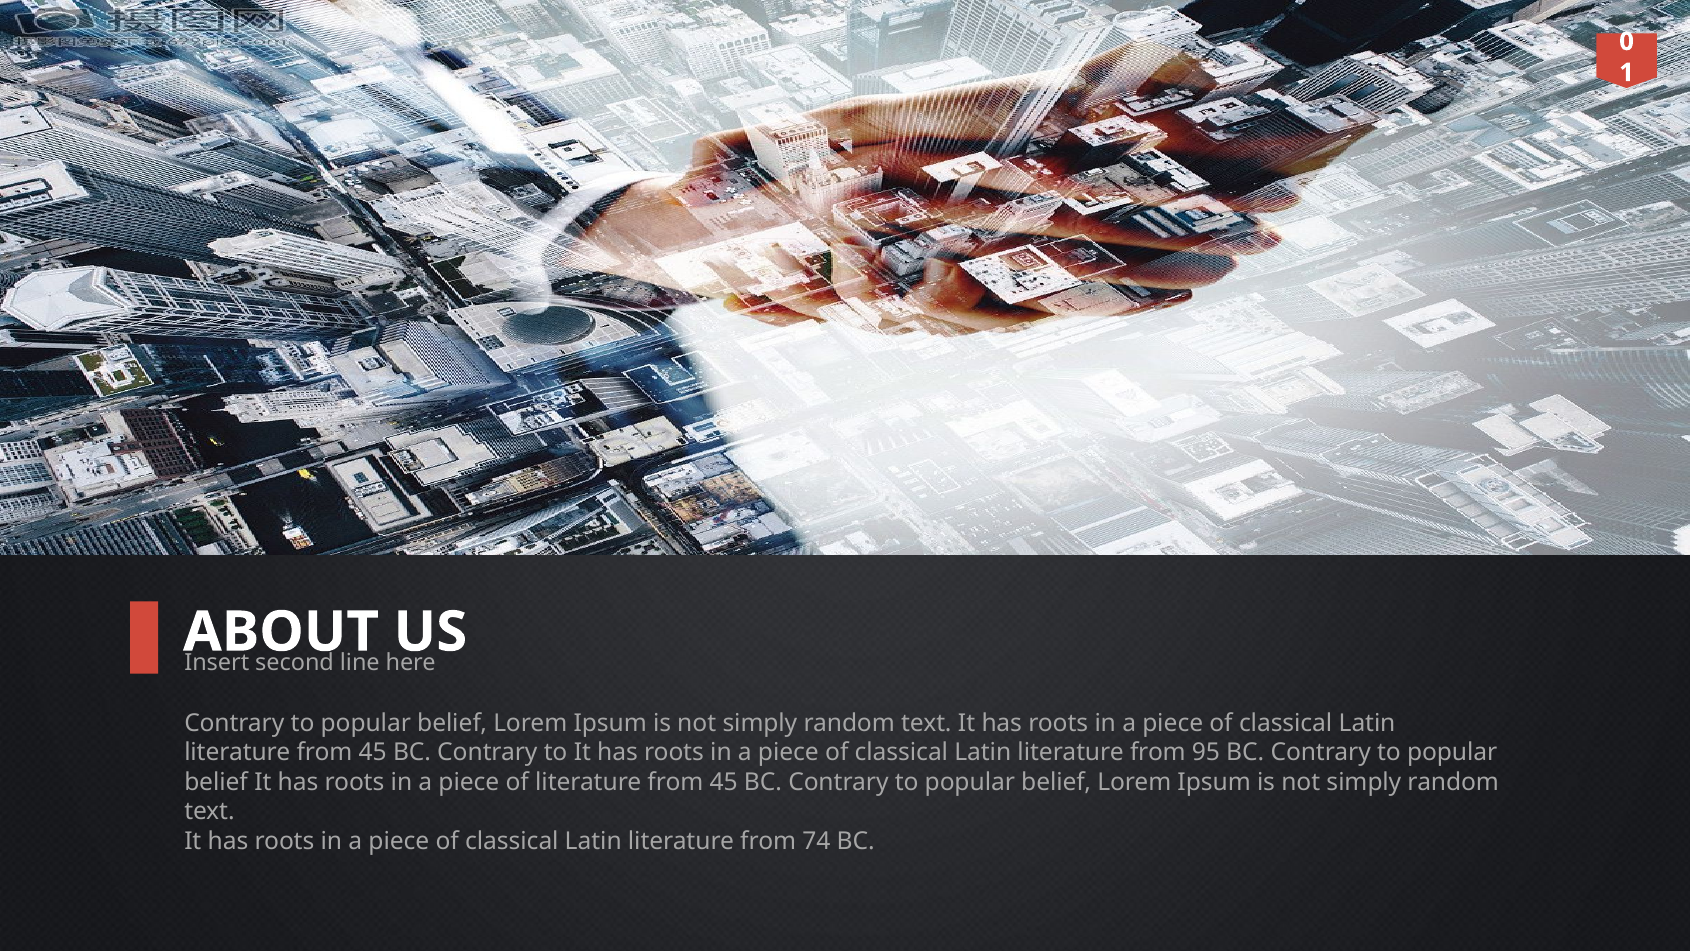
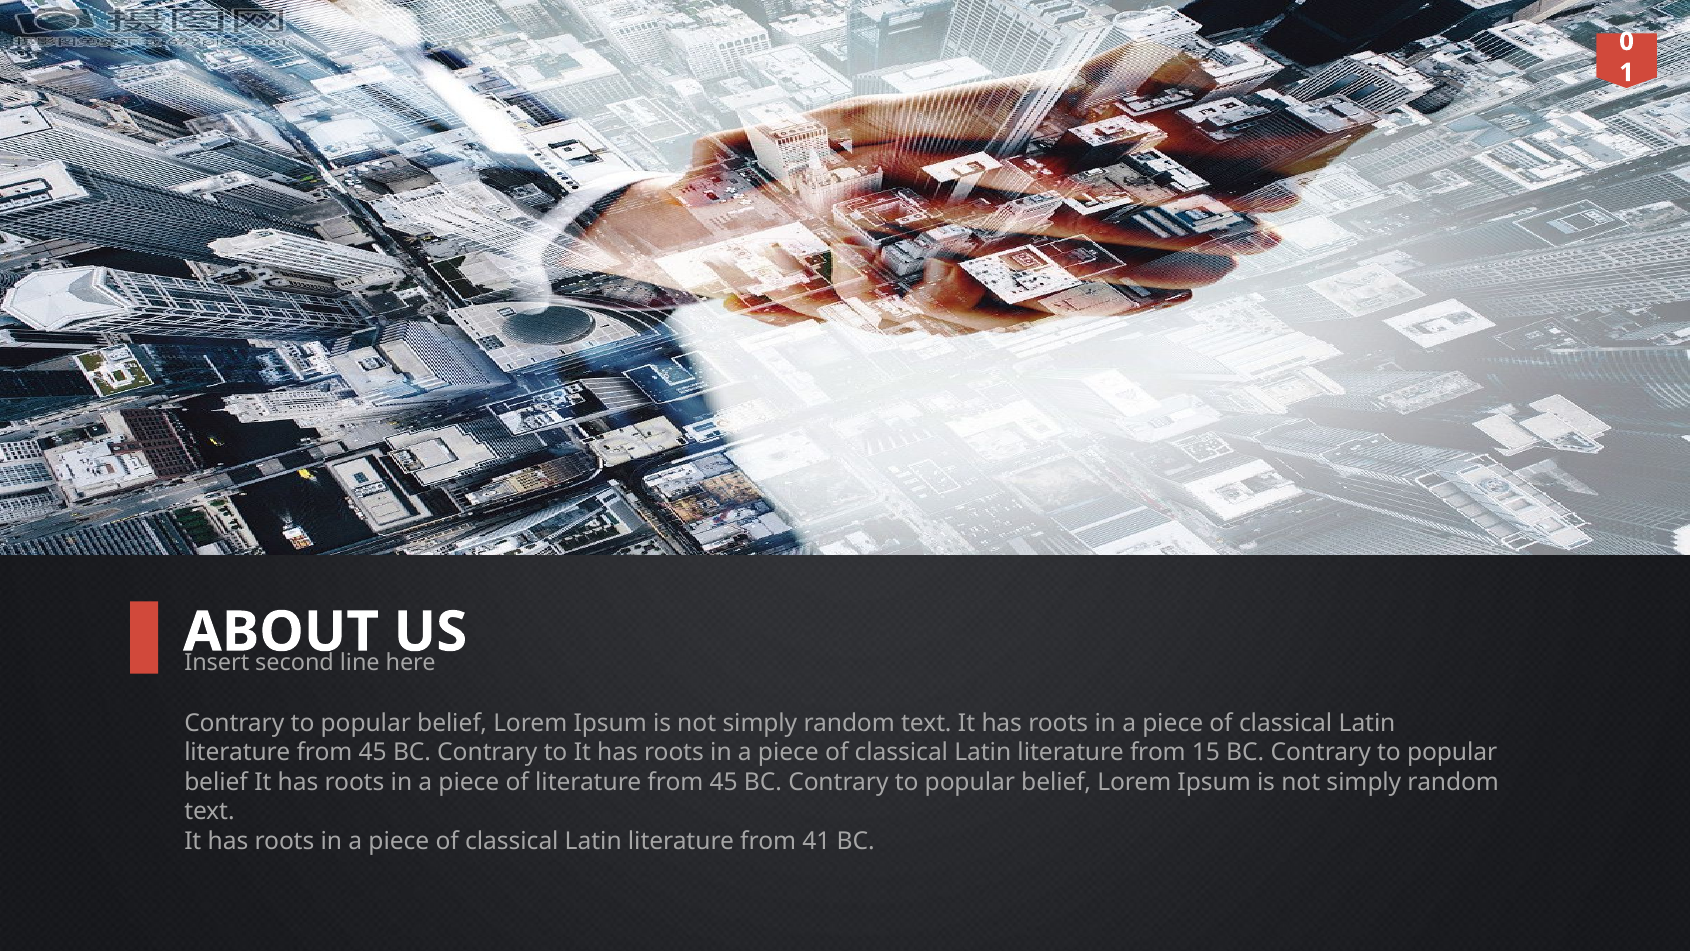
95: 95 -> 15
74: 74 -> 41
